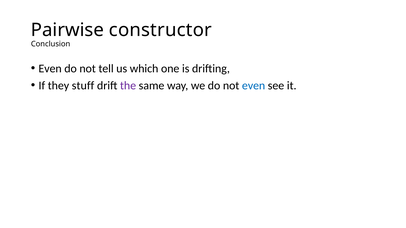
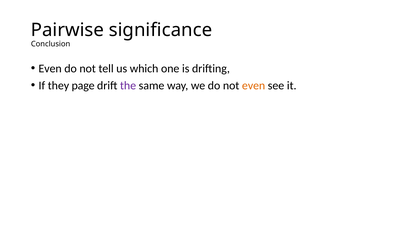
constructor: constructor -> significance
stuff: stuff -> page
even at (254, 86) colour: blue -> orange
